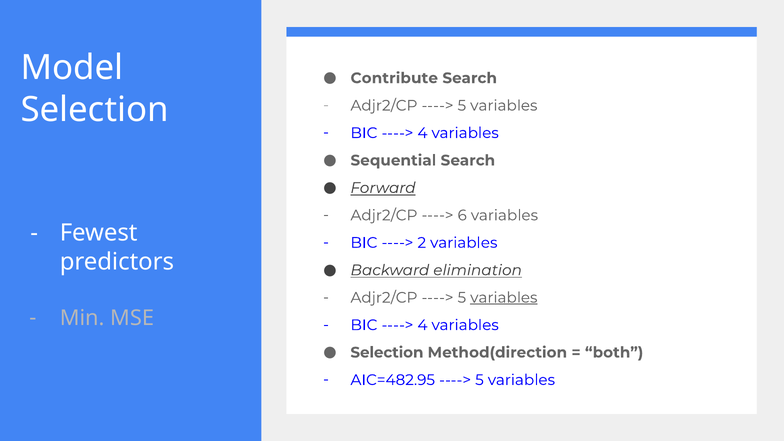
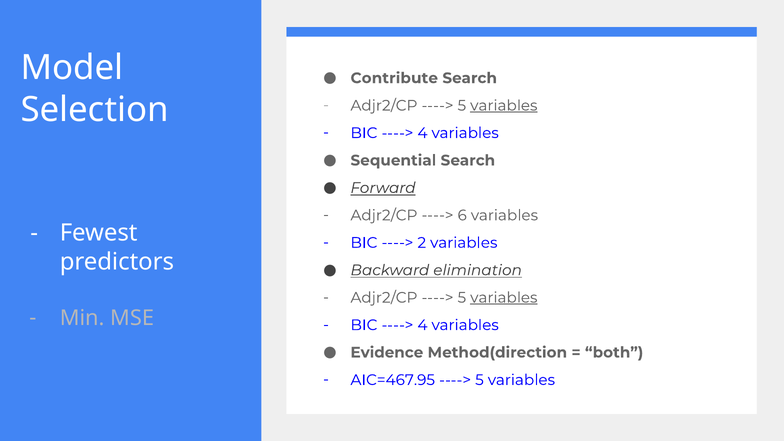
variables at (504, 106) underline: none -> present
Selection at (387, 353): Selection -> Evidence
AIC=482.95: AIC=482.95 -> AIC=467.95
